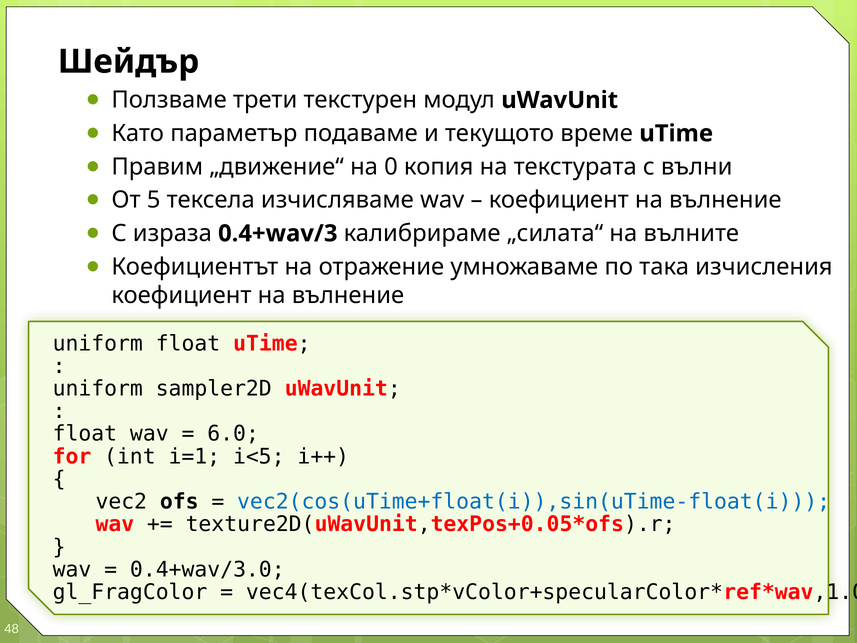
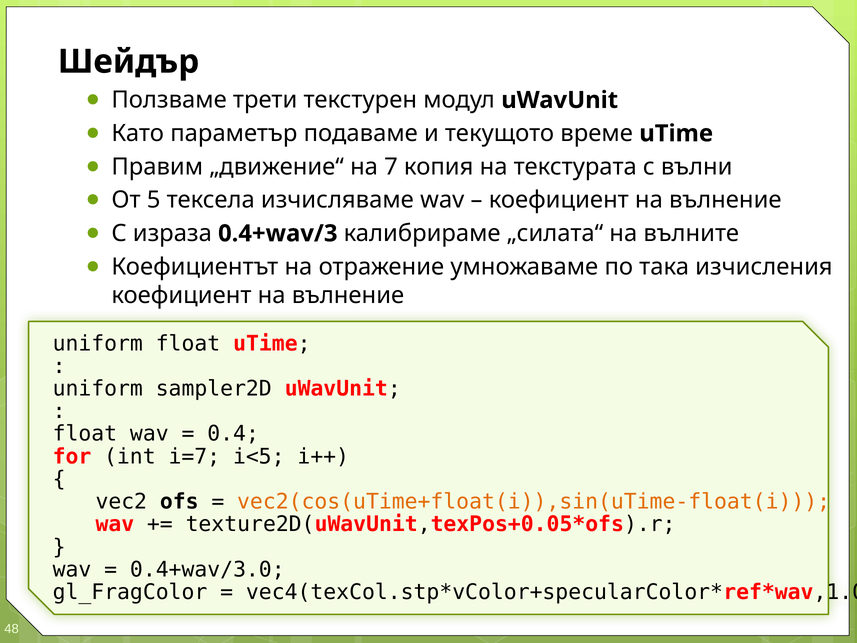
0: 0 -> 7
6.0: 6.0 -> 0.4
i=1: i=1 -> i=7
vec2(cos(uTime+float(i)),sin(uTime-float(i colour: blue -> orange
